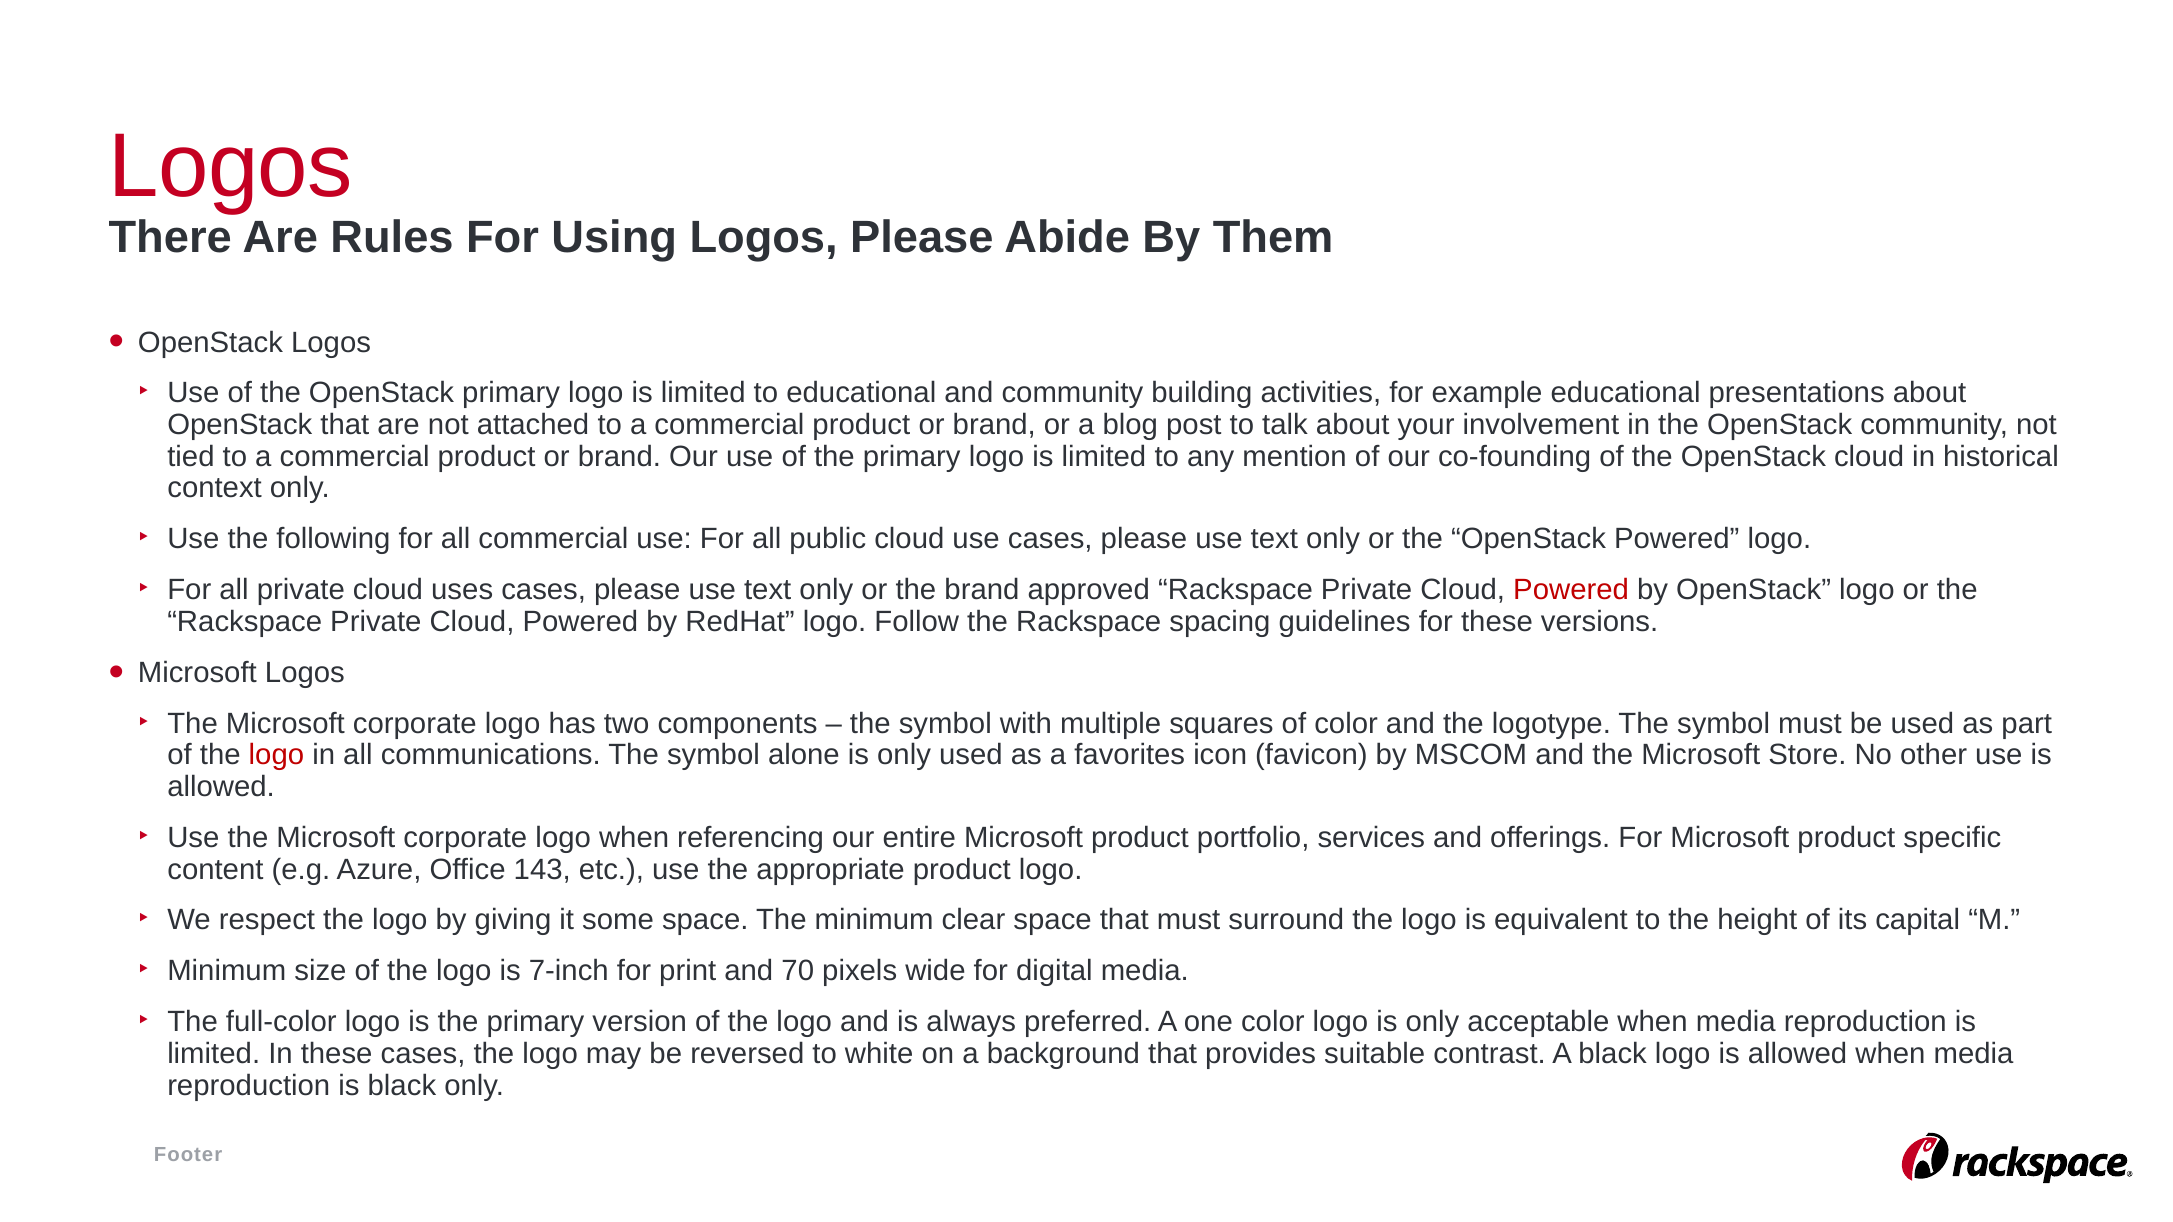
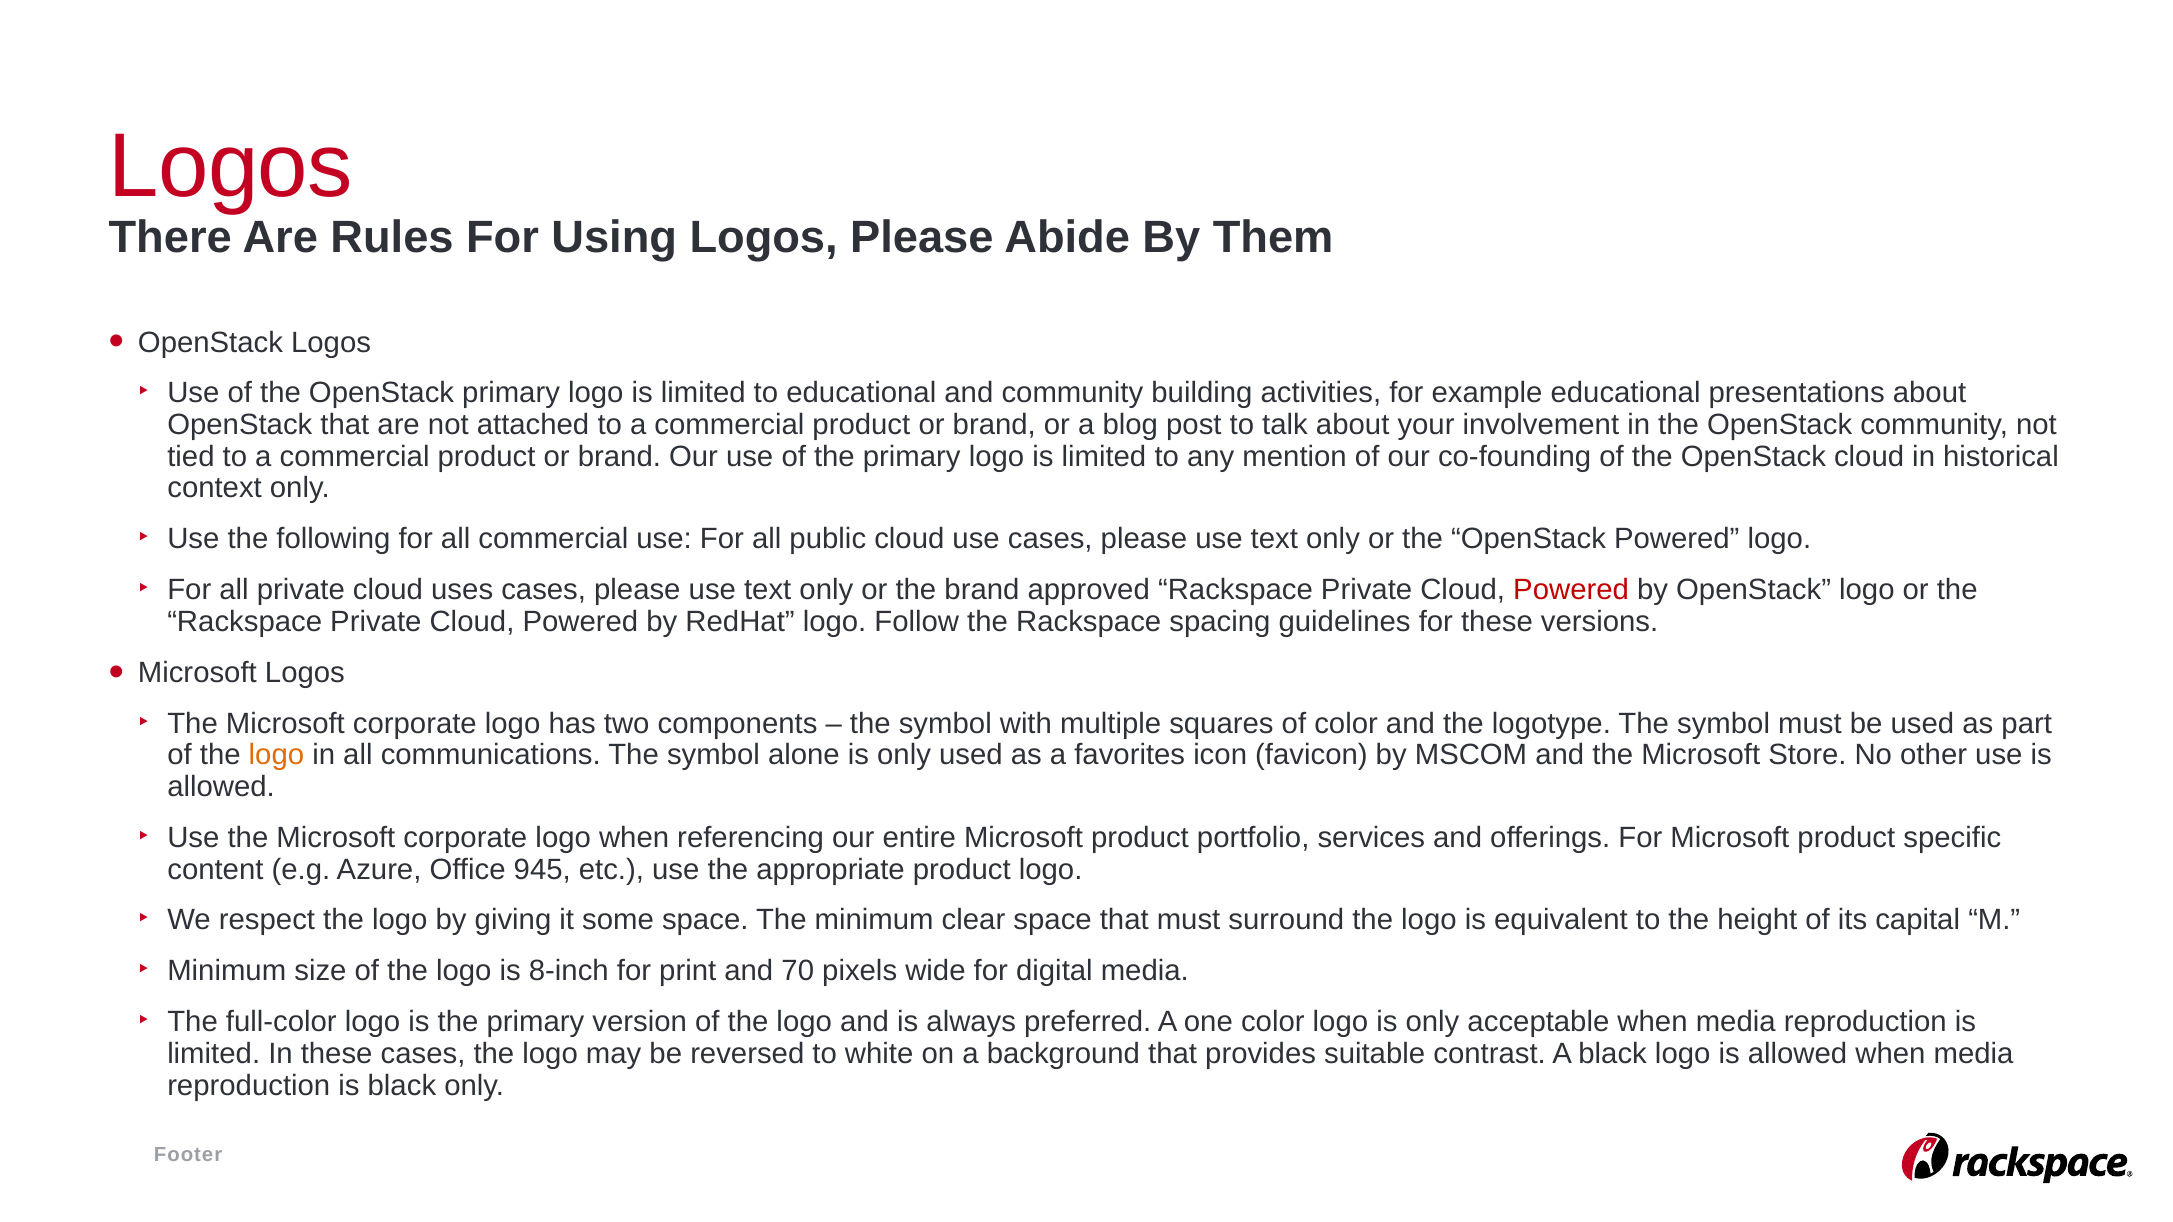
logo at (276, 755) colour: red -> orange
143: 143 -> 945
7-inch: 7-inch -> 8-inch
